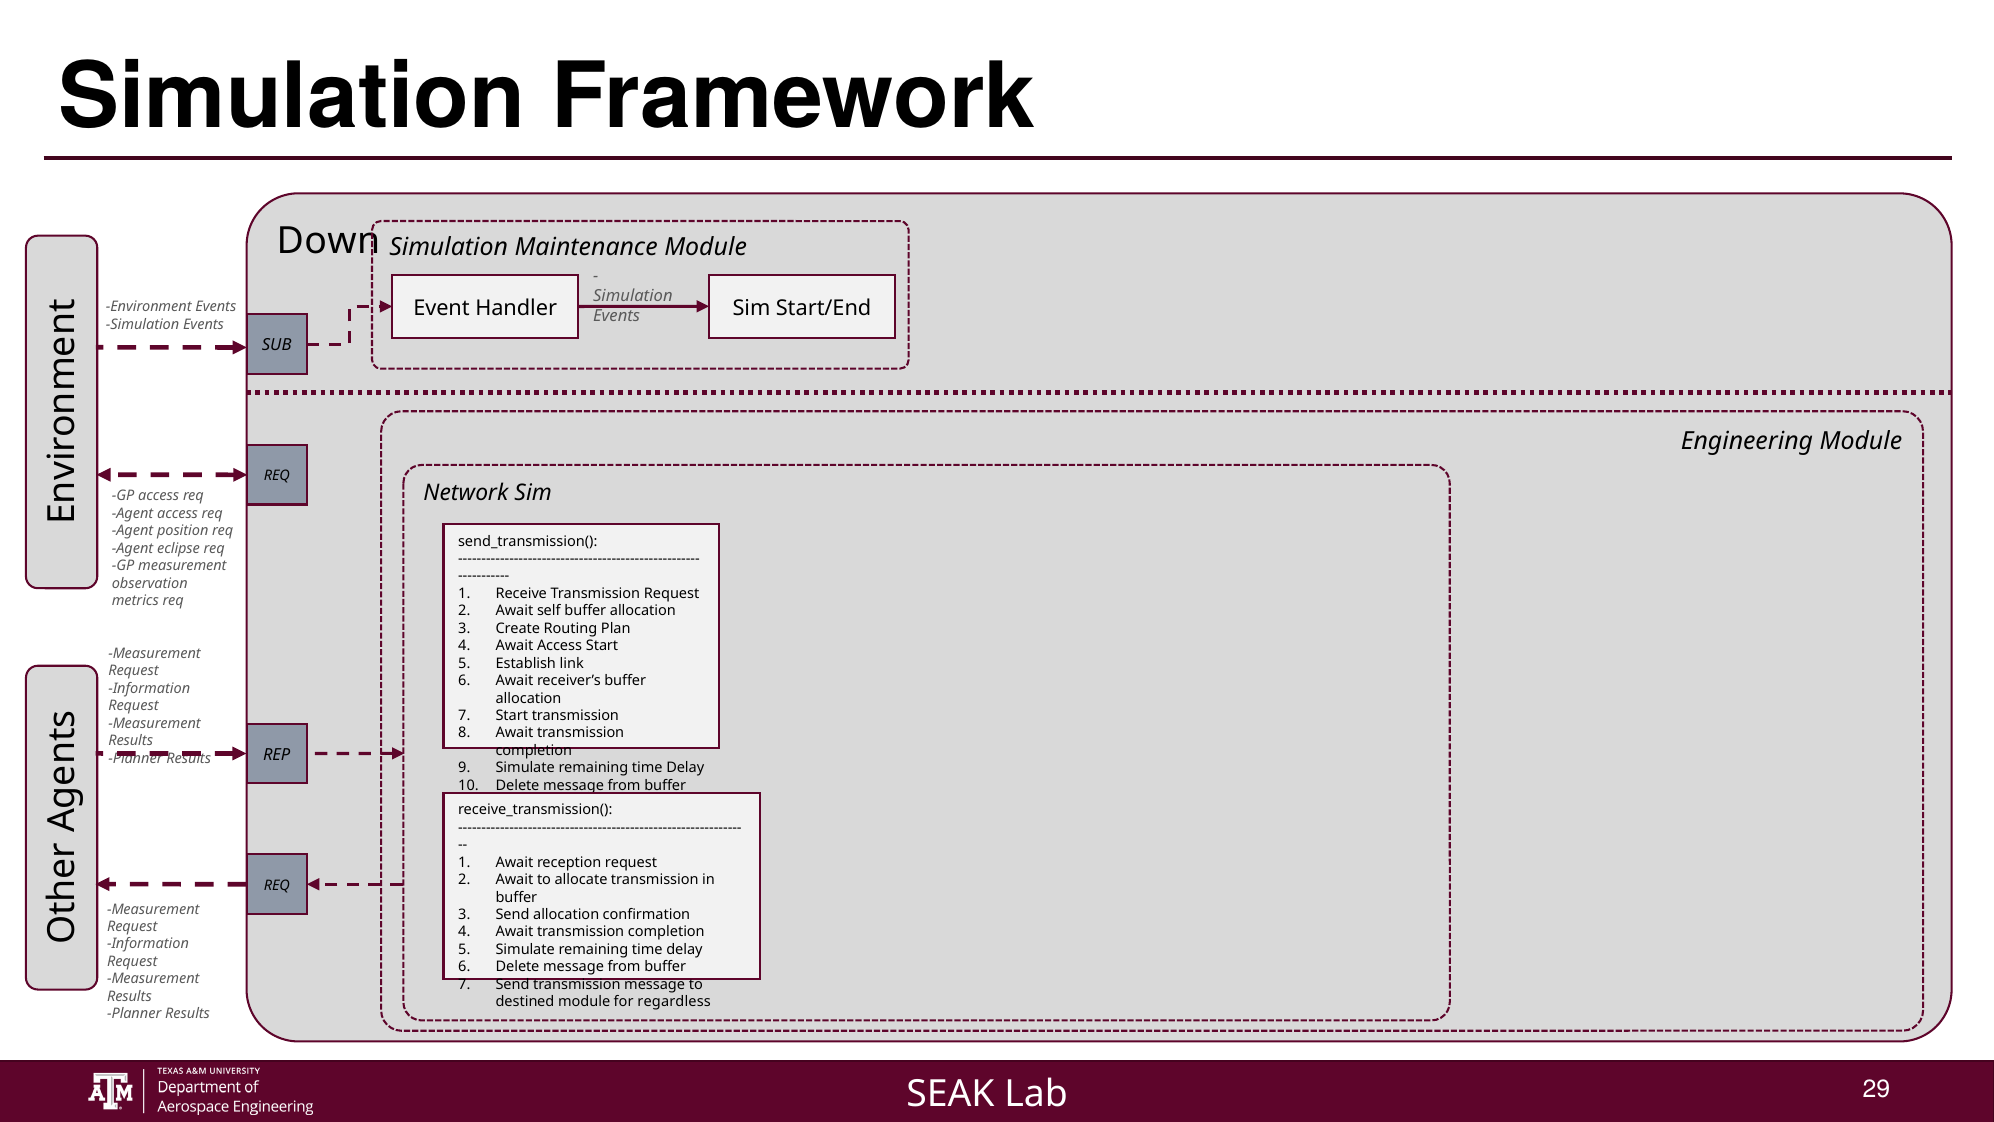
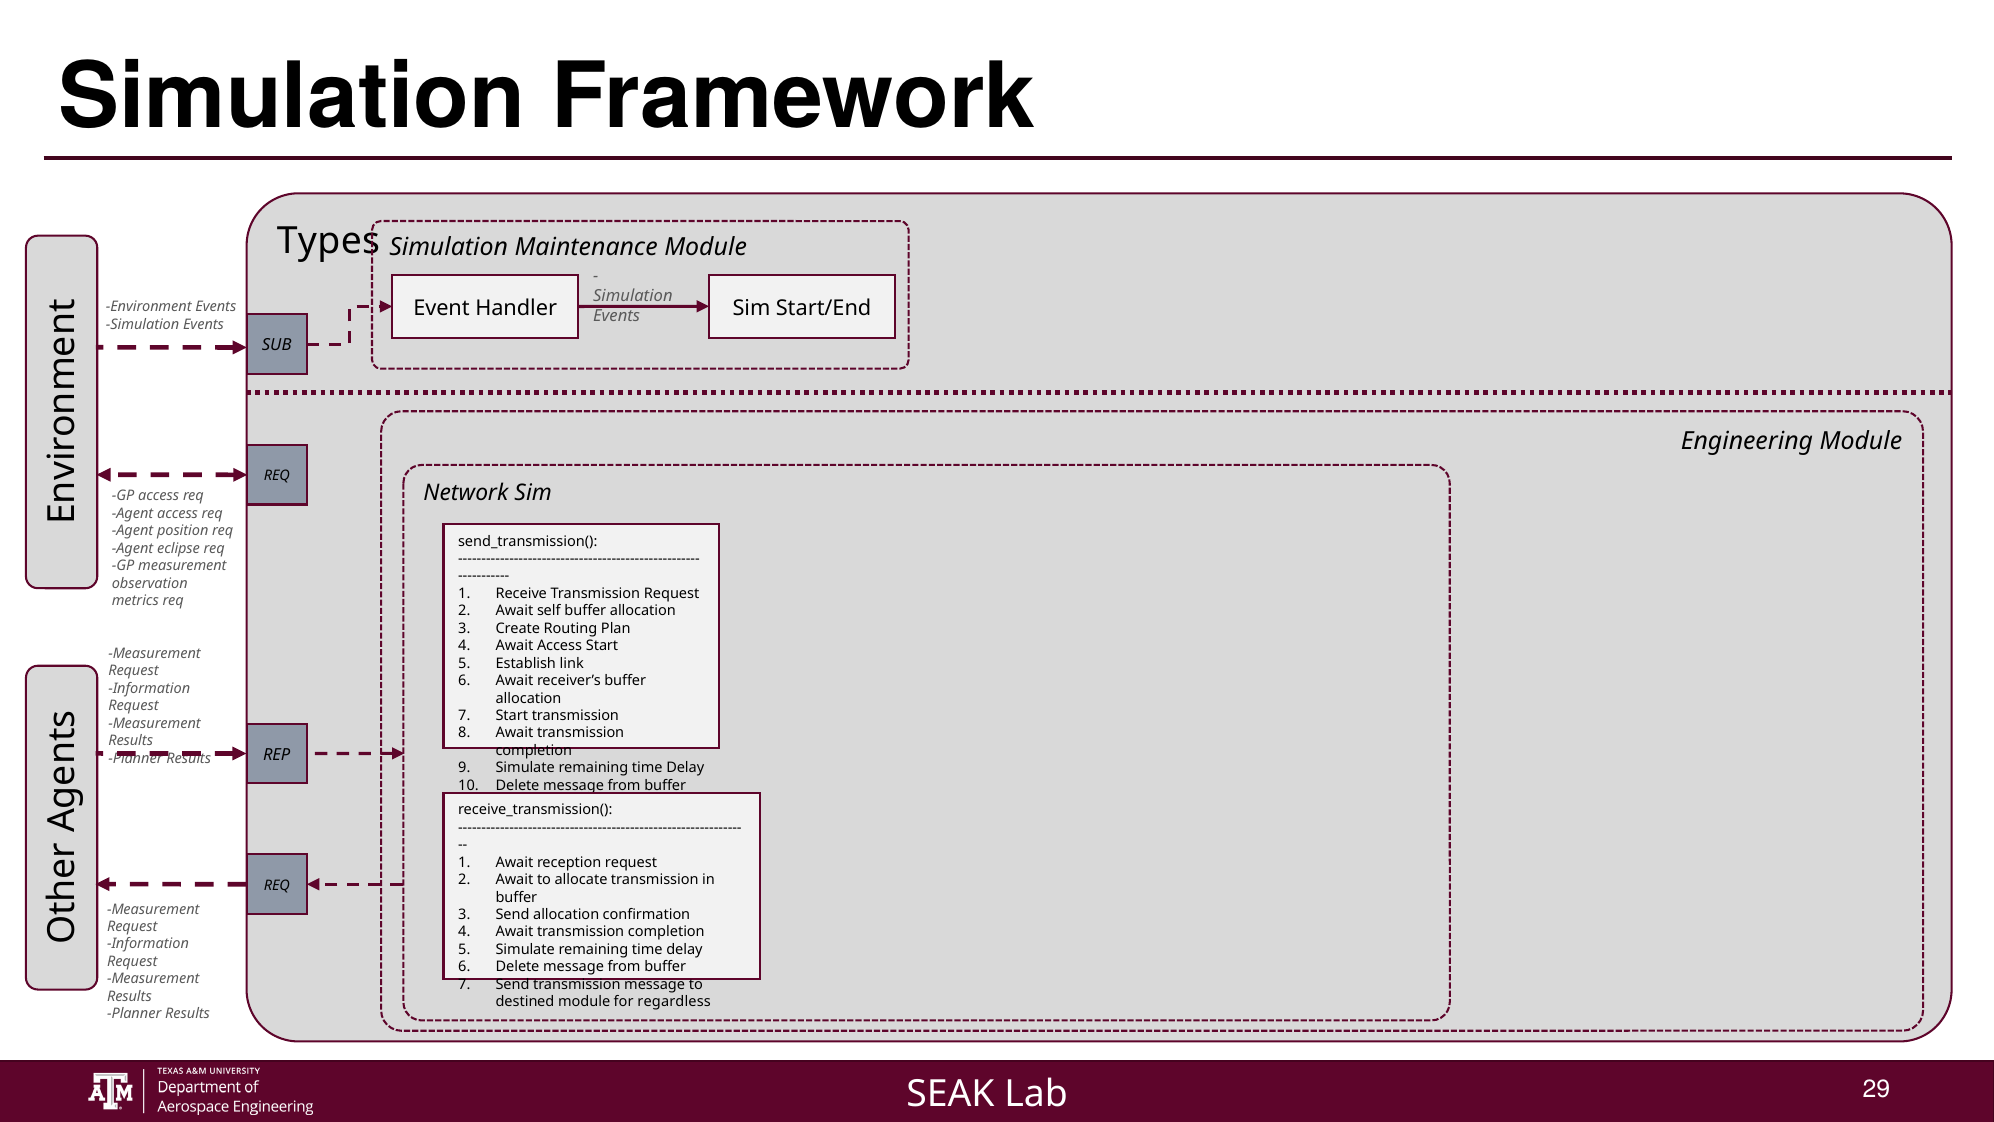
Down: Down -> Types
